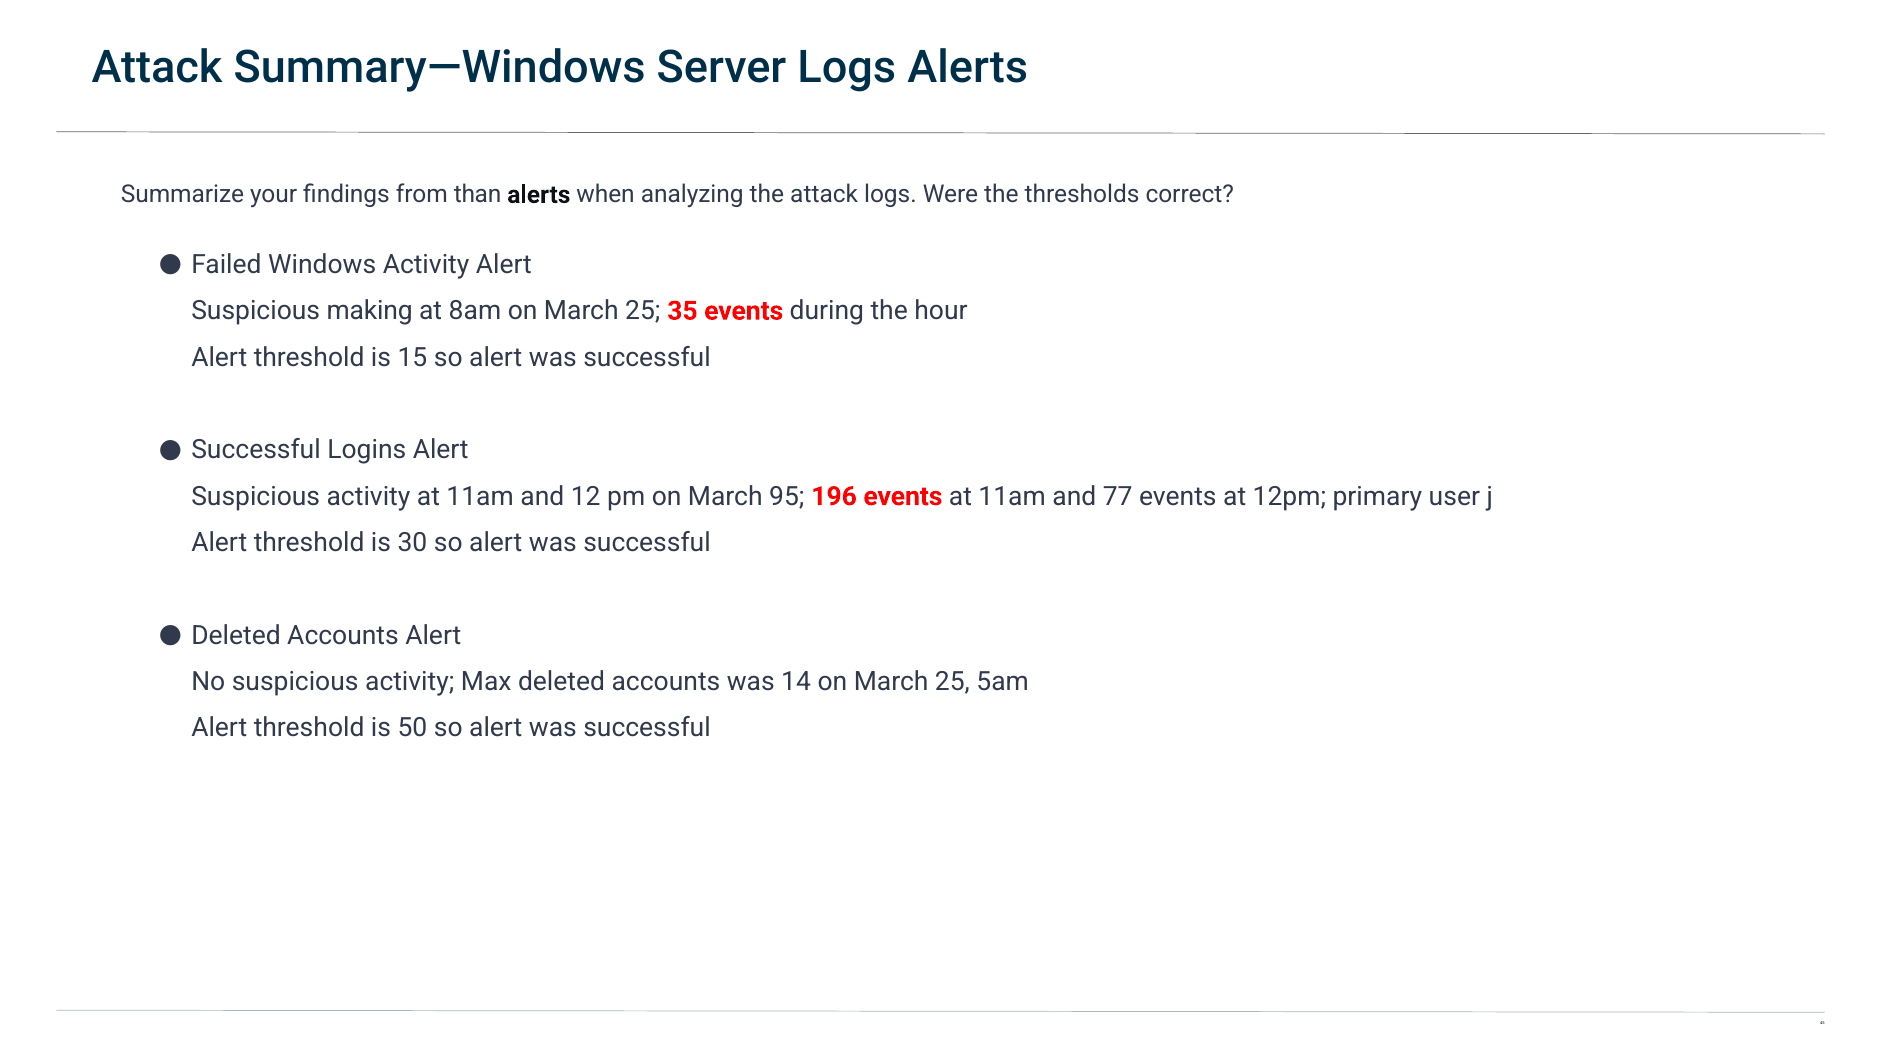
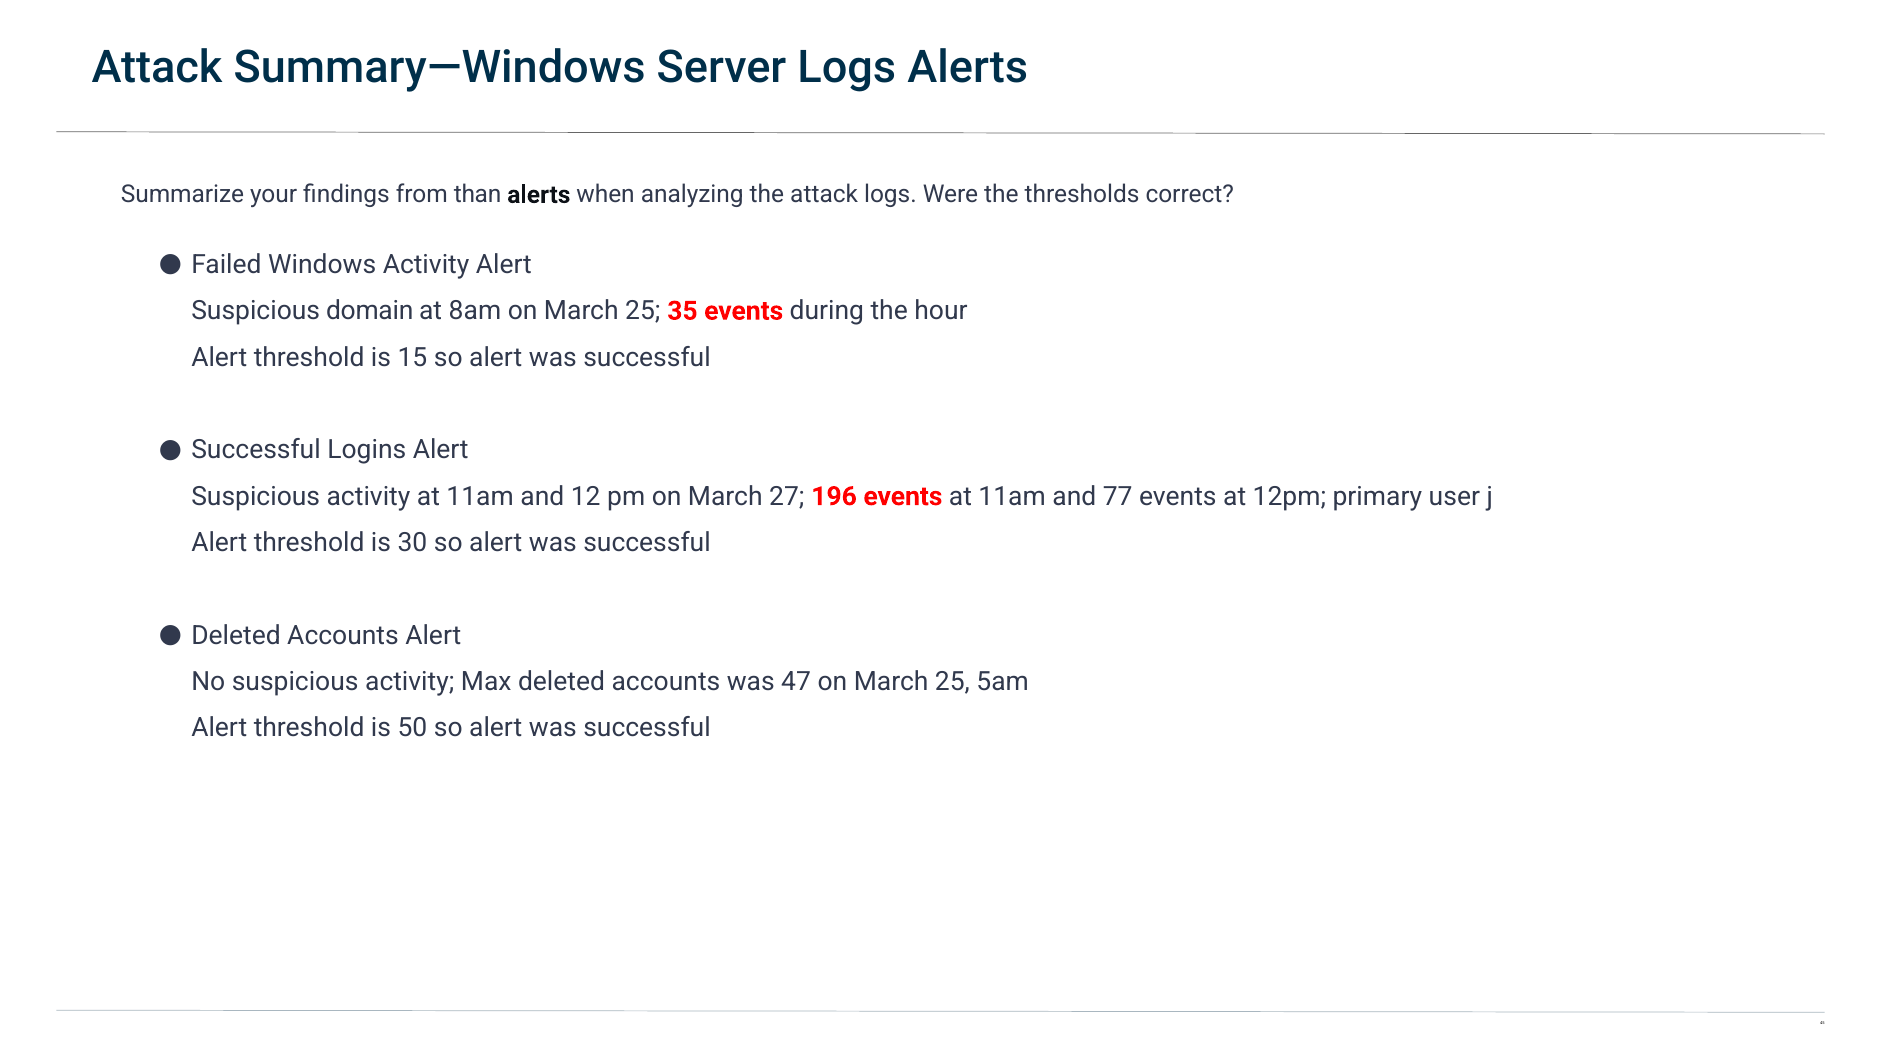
making: making -> domain
95: 95 -> 27
14: 14 -> 47
